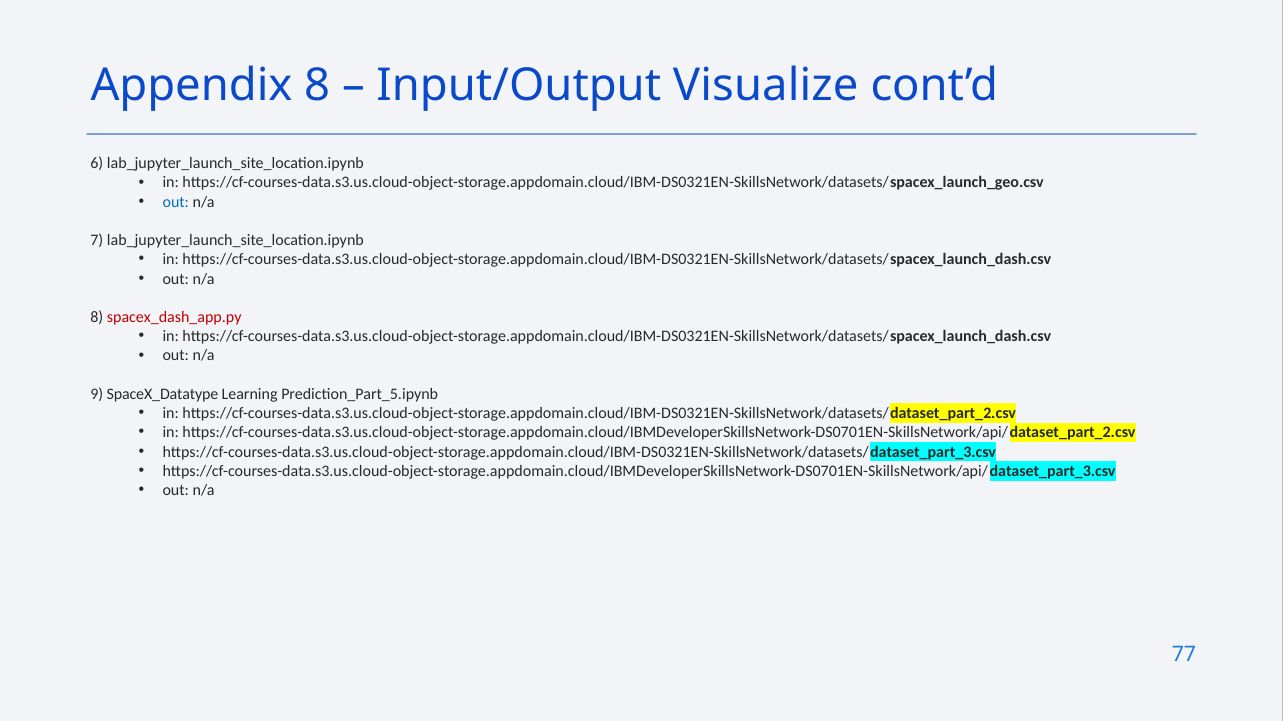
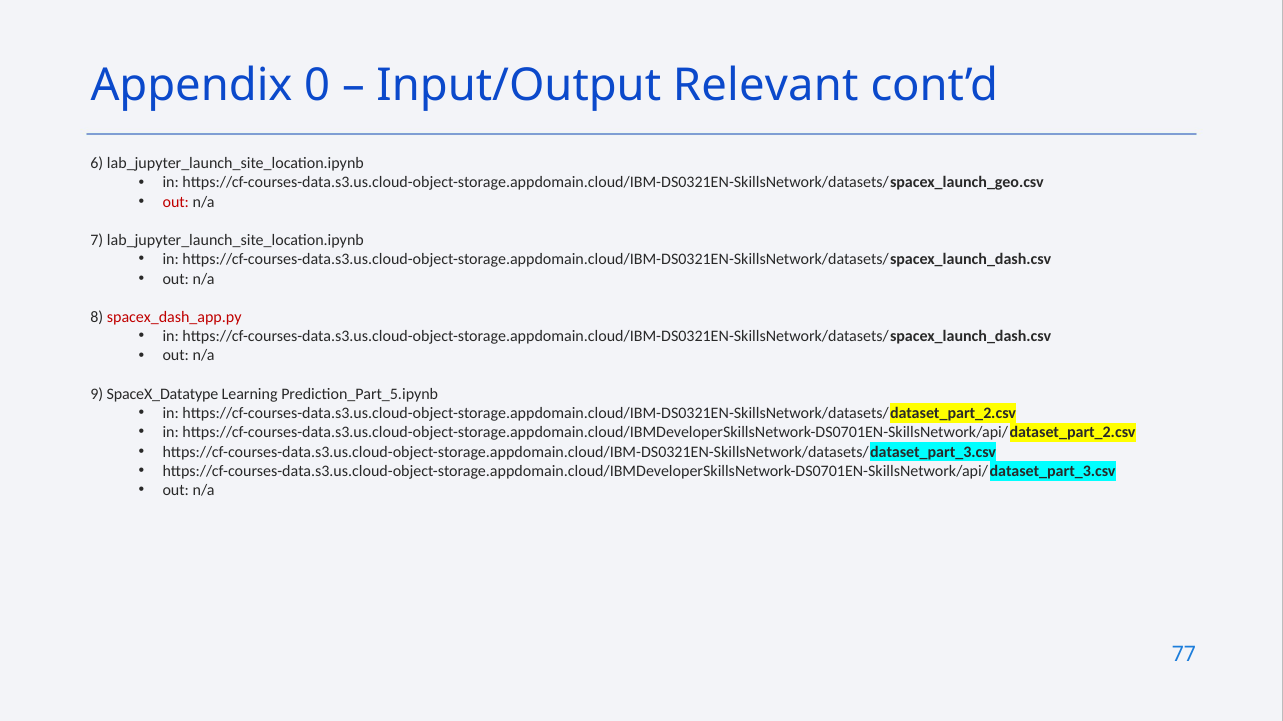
Appendix 8: 8 -> 0
Visualize: Visualize -> Relevant
out at (176, 202) colour: blue -> red
